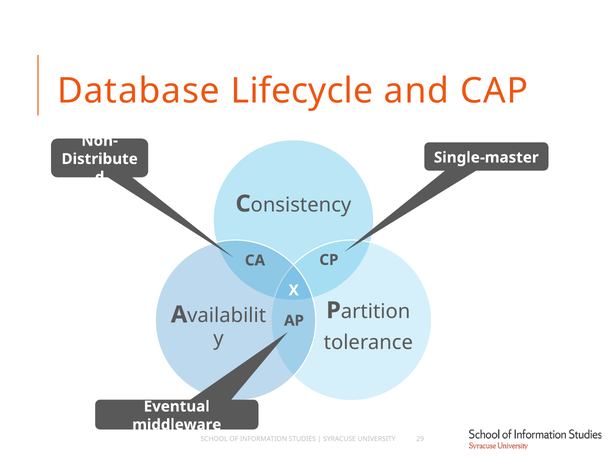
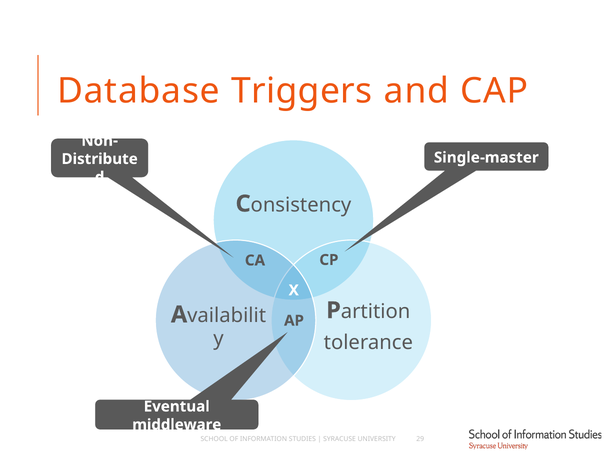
Lifecycle: Lifecycle -> Triggers
